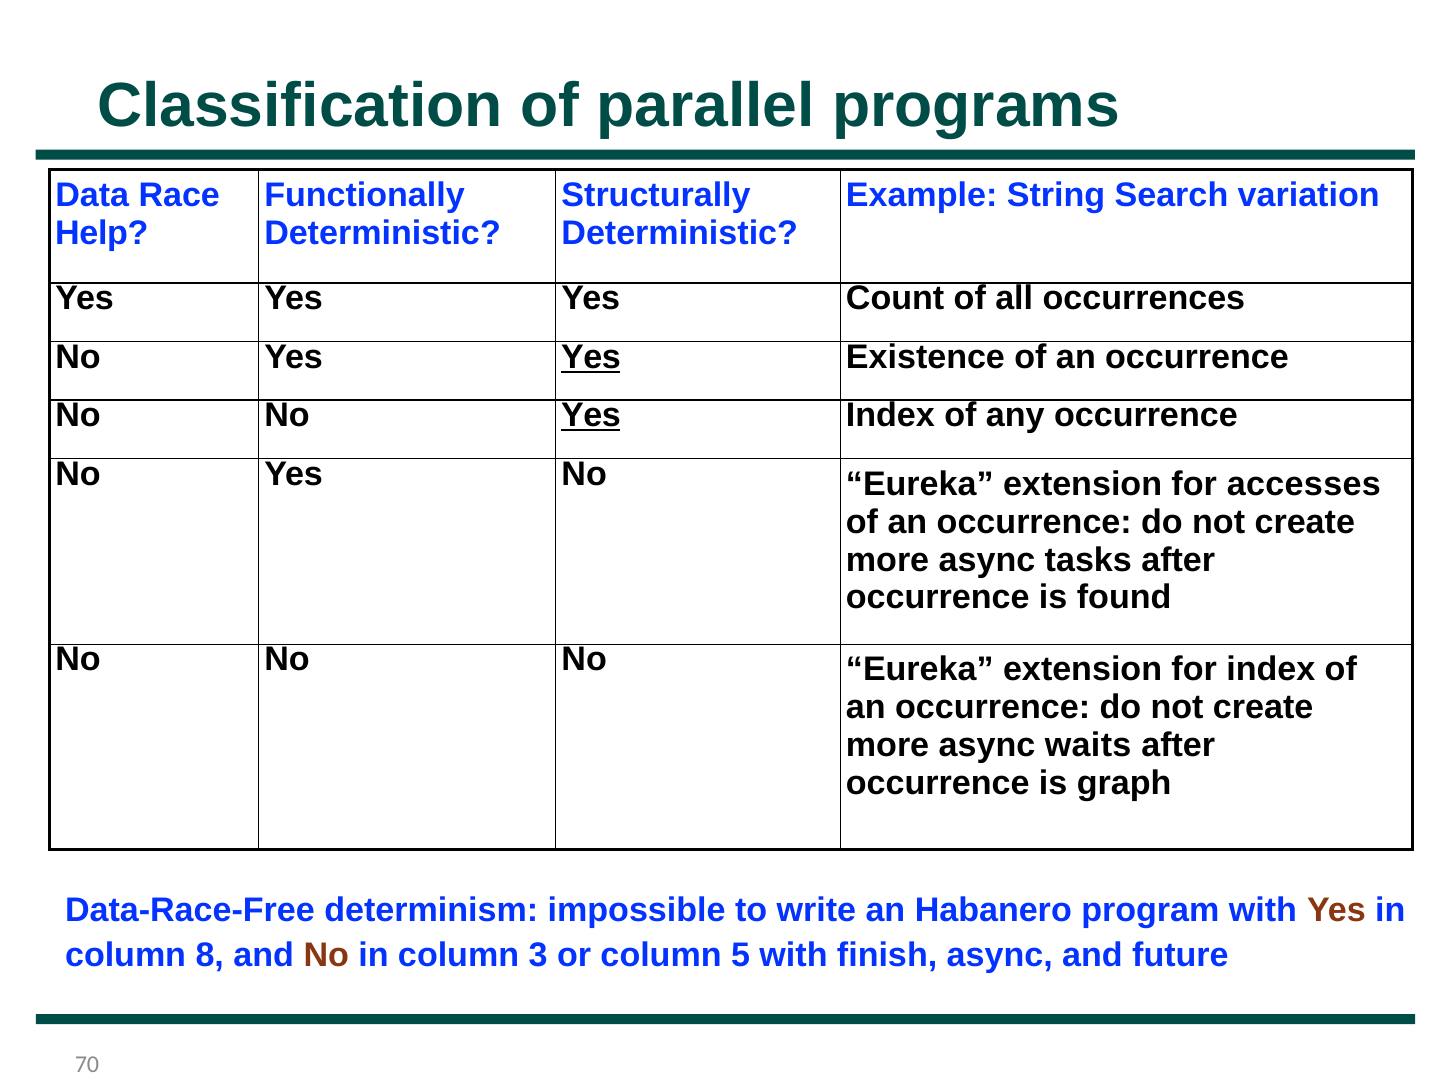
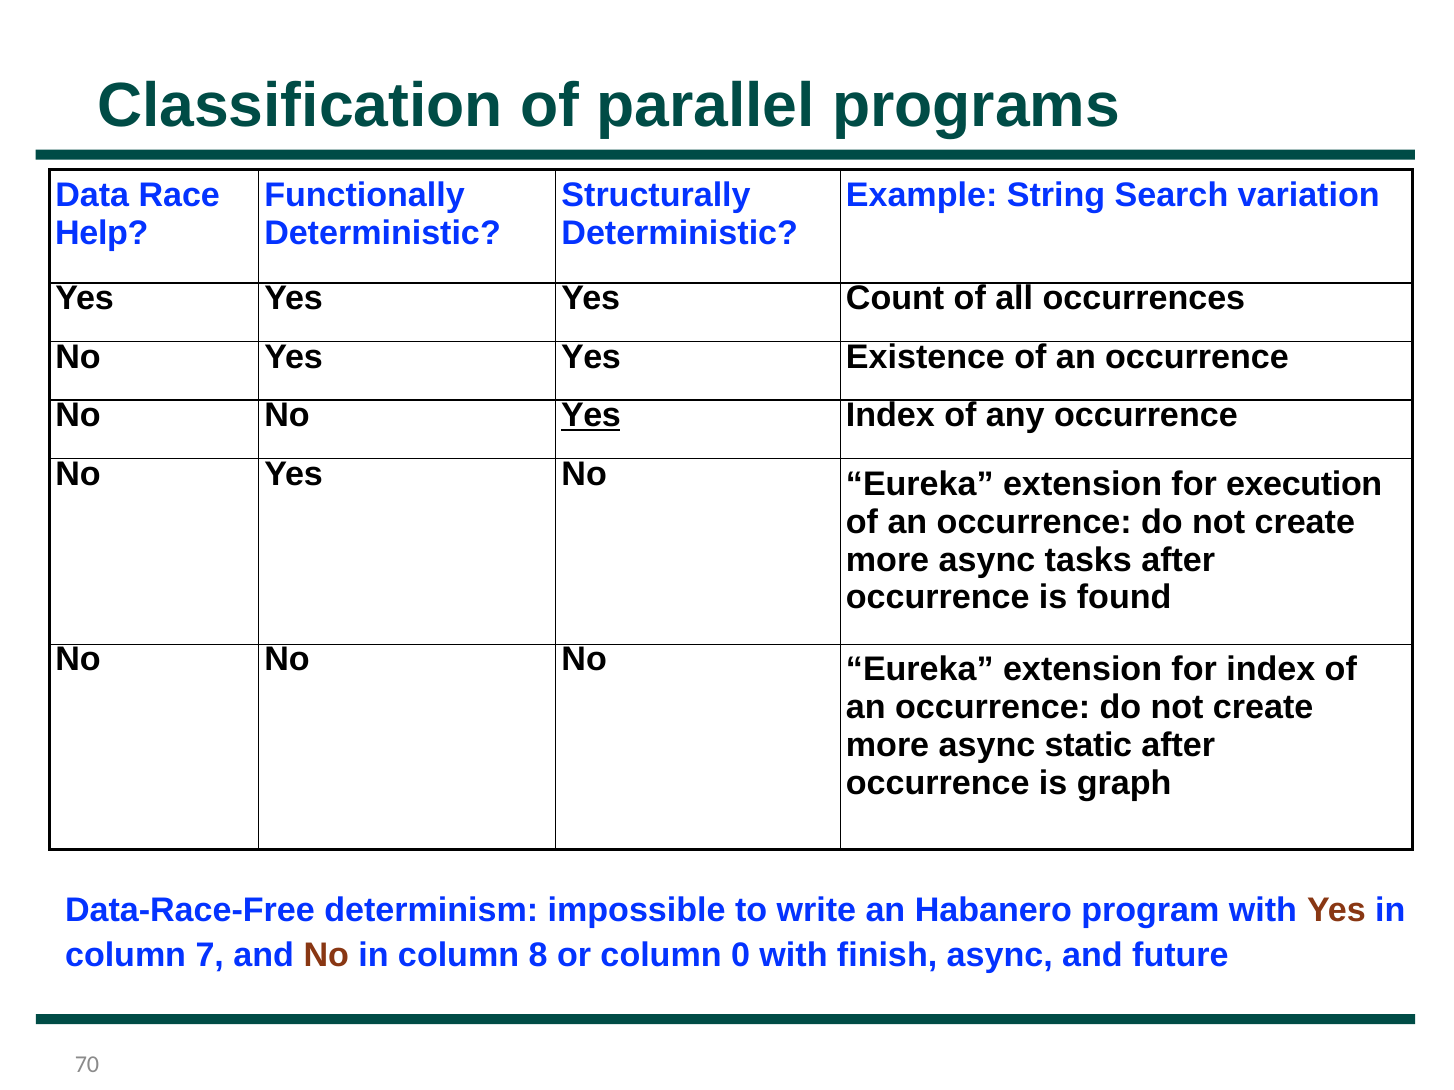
Yes at (591, 357) underline: present -> none
accesses: accesses -> execution
waits: waits -> static
8: 8 -> 7
3: 3 -> 8
5: 5 -> 0
